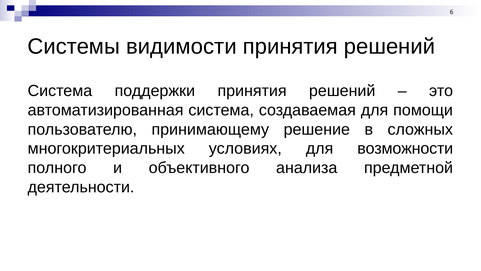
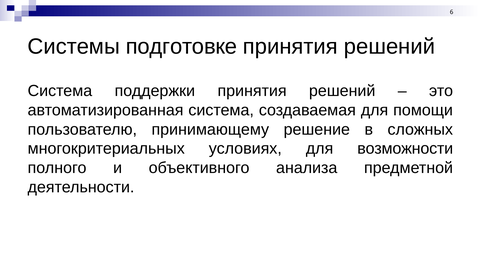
видимости: видимости -> подготовке
